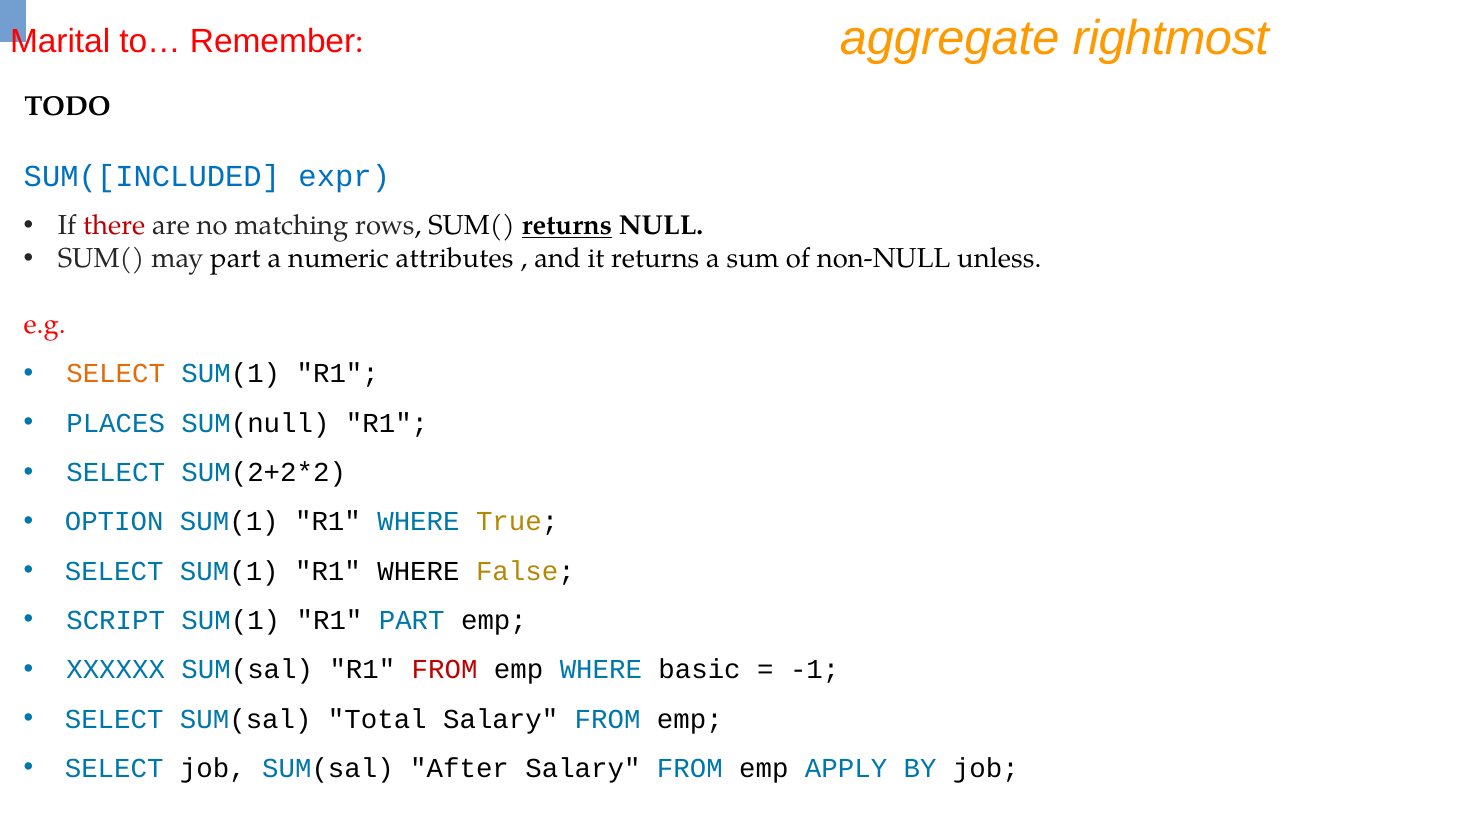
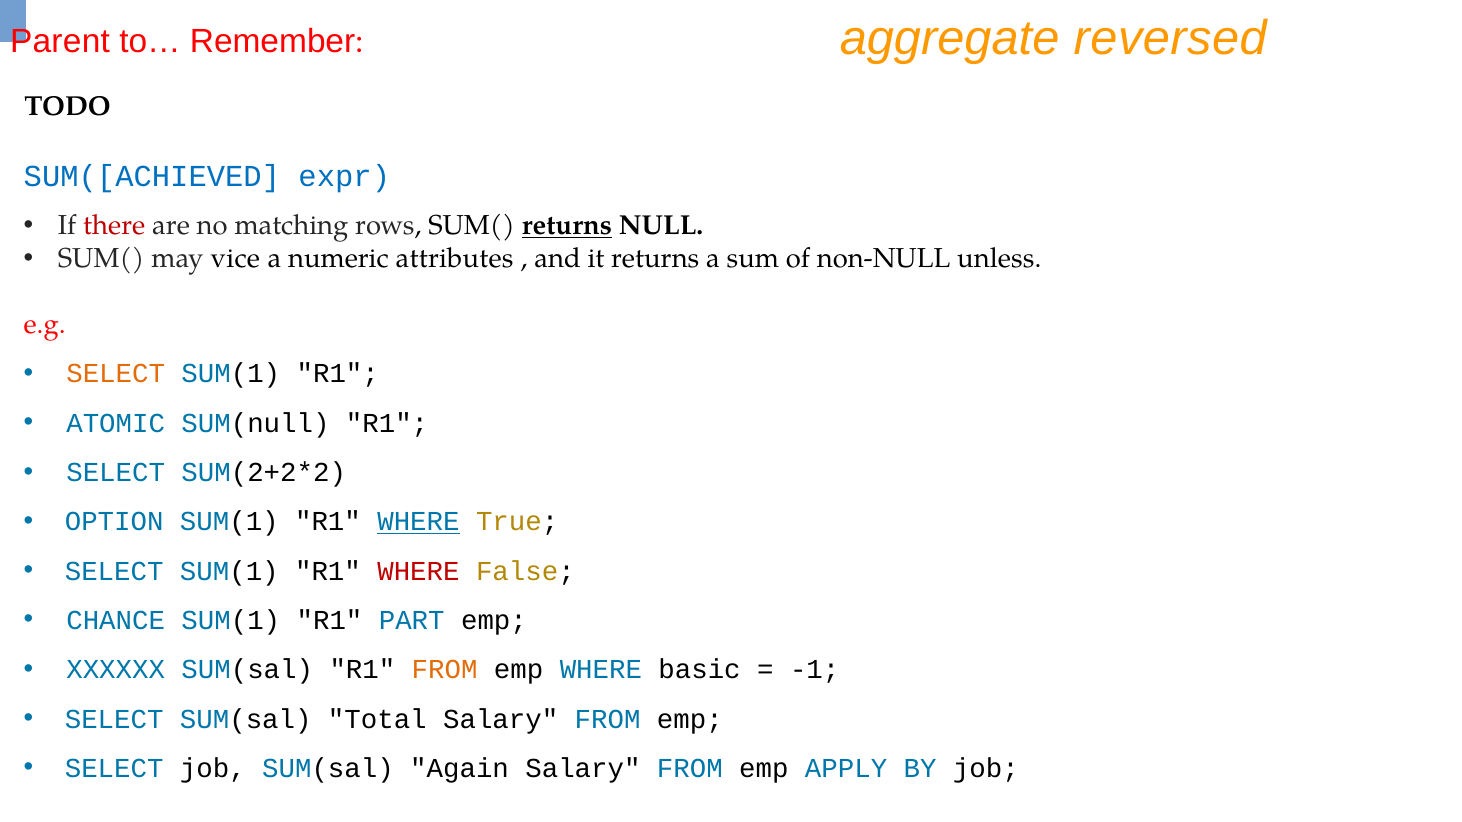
Marital: Marital -> Parent
rightmost: rightmost -> reversed
SUM([INCLUDED: SUM([INCLUDED -> SUM([ACHIEVED
may part: part -> vice
PLACES: PLACES -> ATOMIC
WHERE at (418, 522) underline: none -> present
WHERE at (418, 571) colour: black -> red
SCRIPT: SCRIPT -> CHANCE
FROM at (445, 670) colour: red -> orange
After: After -> Again
